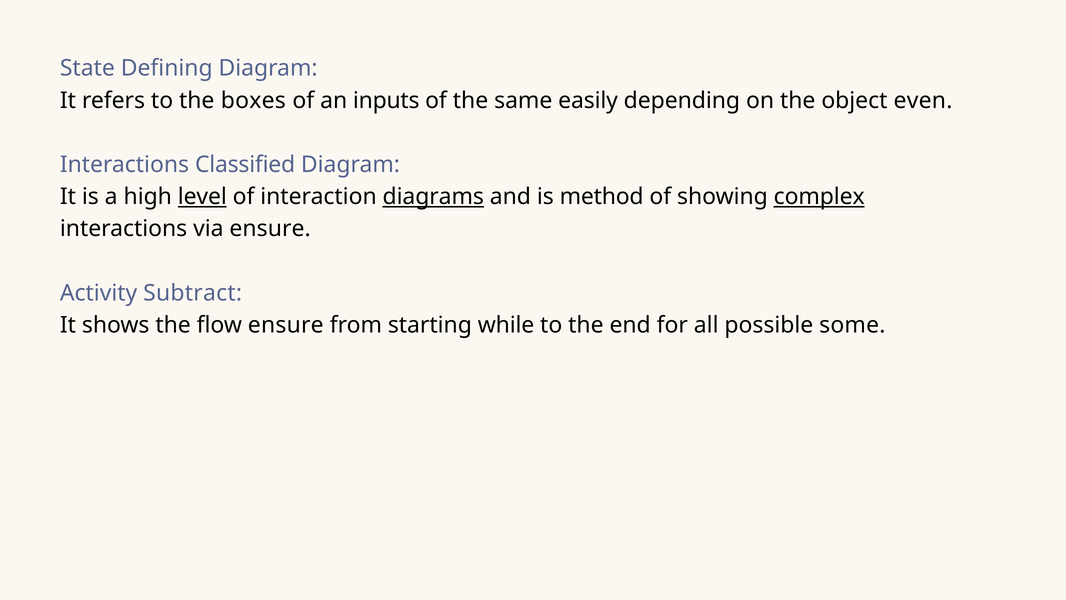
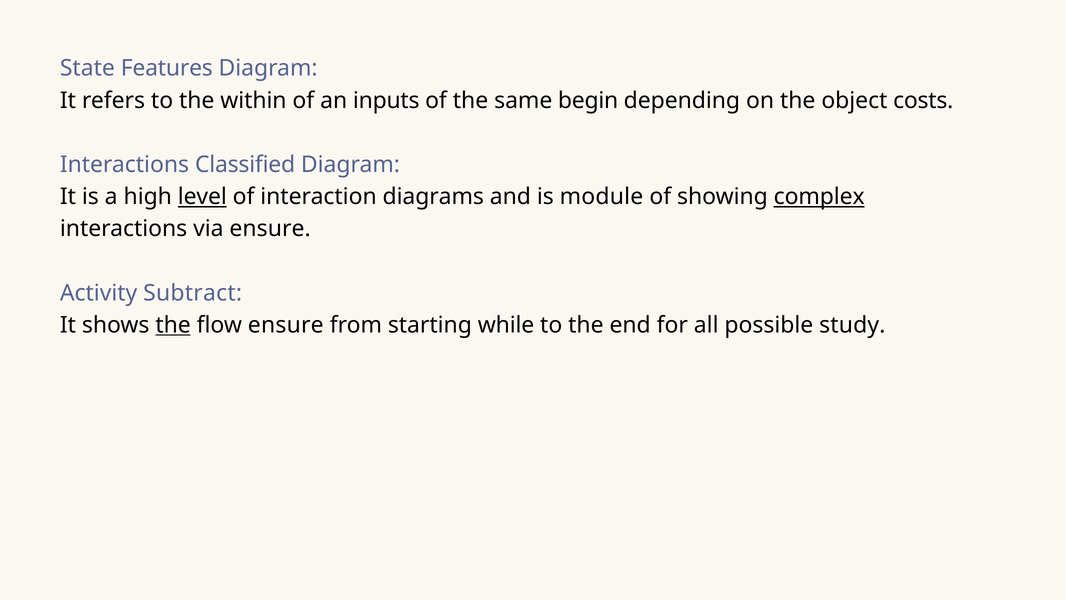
Defining: Defining -> Features
boxes: boxes -> within
easily: easily -> begin
even: even -> costs
diagrams underline: present -> none
method: method -> module
the at (173, 325) underline: none -> present
some: some -> study
